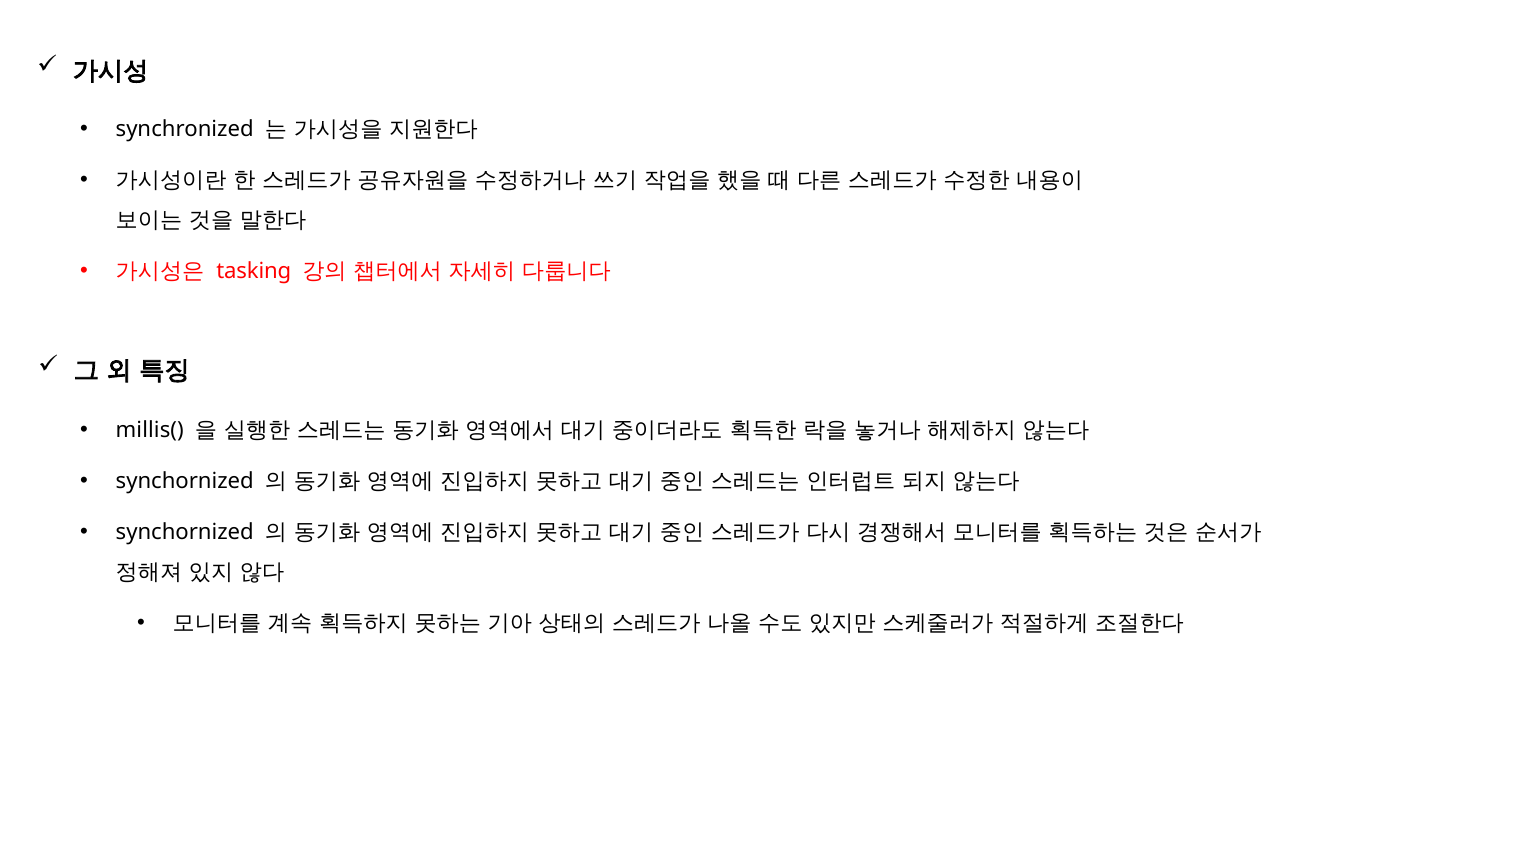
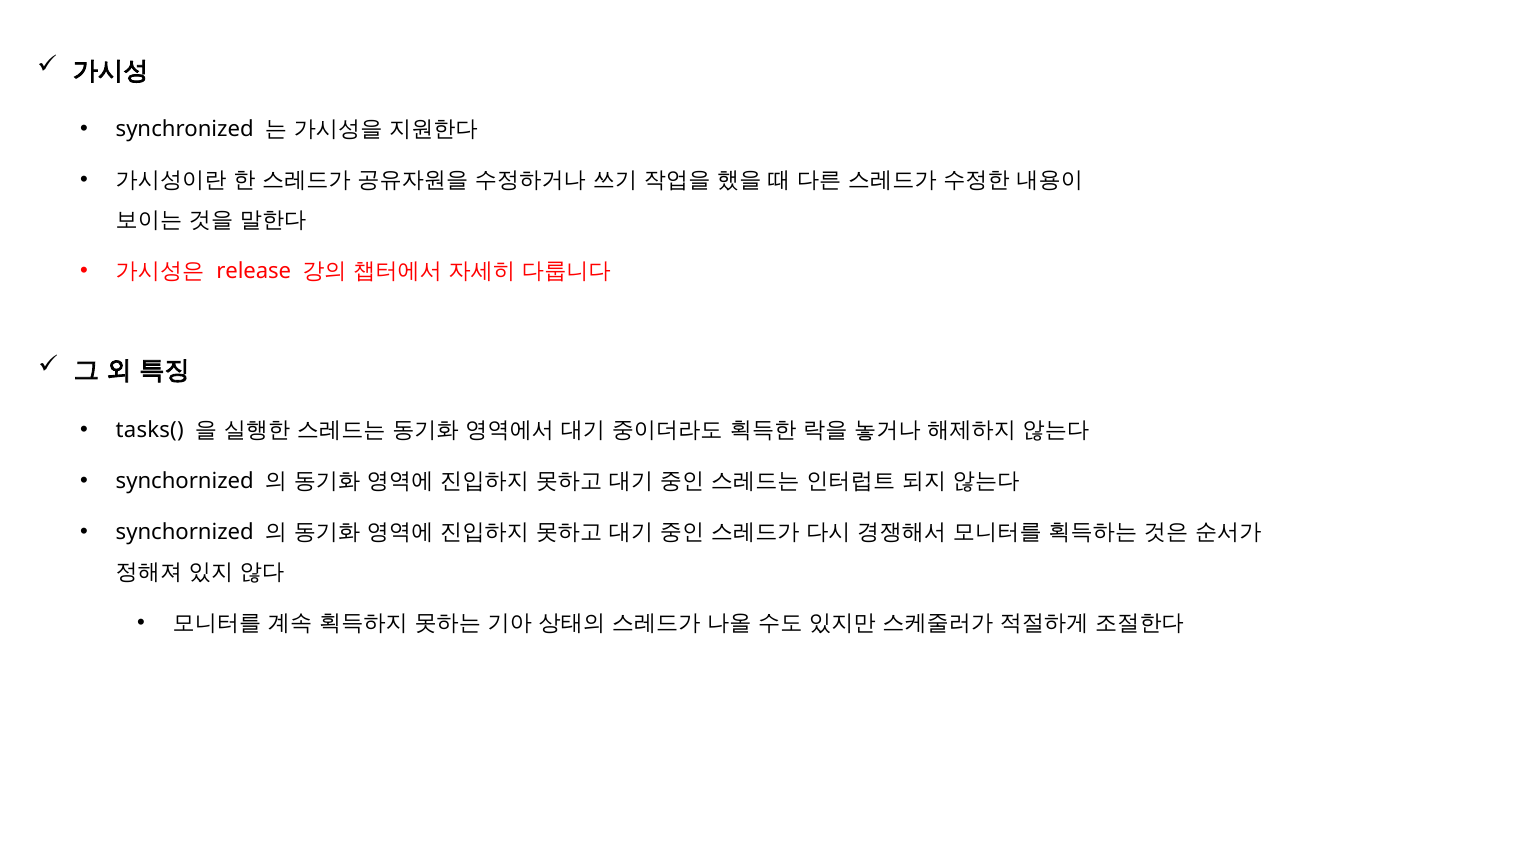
tasking: tasking -> release
millis(: millis( -> tasks(
